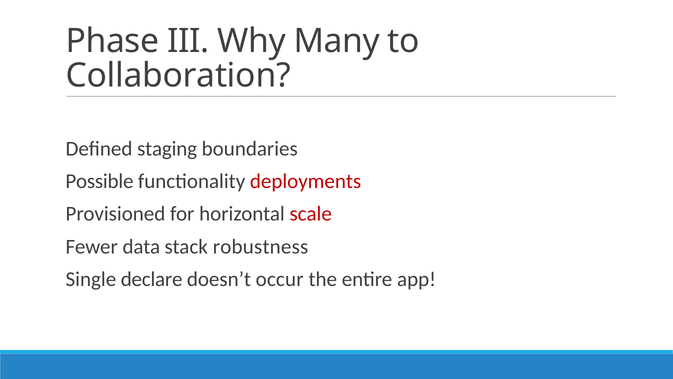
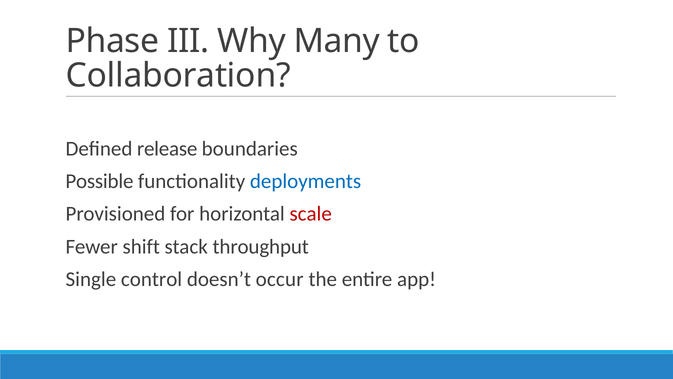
staging: staging -> release
deployments colour: red -> blue
data: data -> shift
robustness: robustness -> throughput
declare: declare -> control
